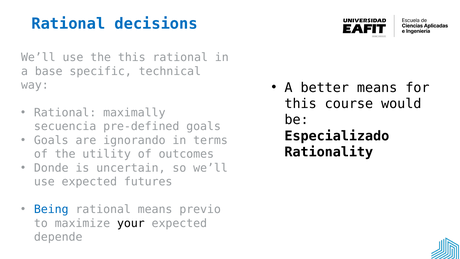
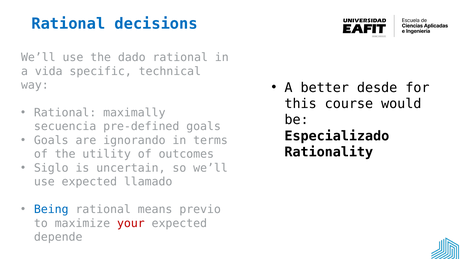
the this: this -> dado
base: base -> vida
better means: means -> desde
Donde: Donde -> Siglo
futures: futures -> llamado
your colour: black -> red
